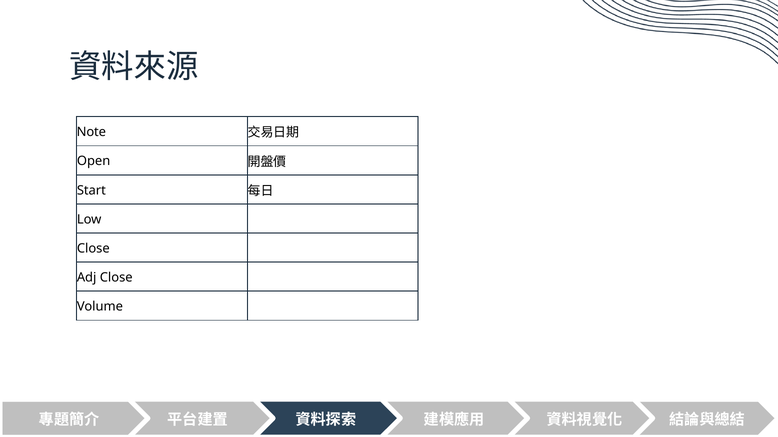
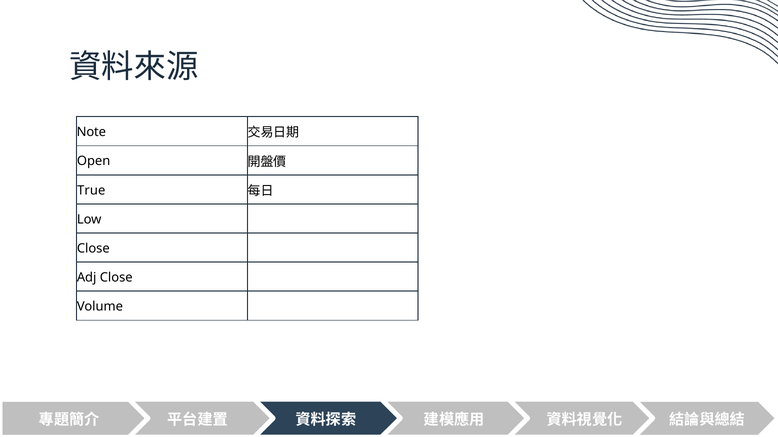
Start: Start -> True
